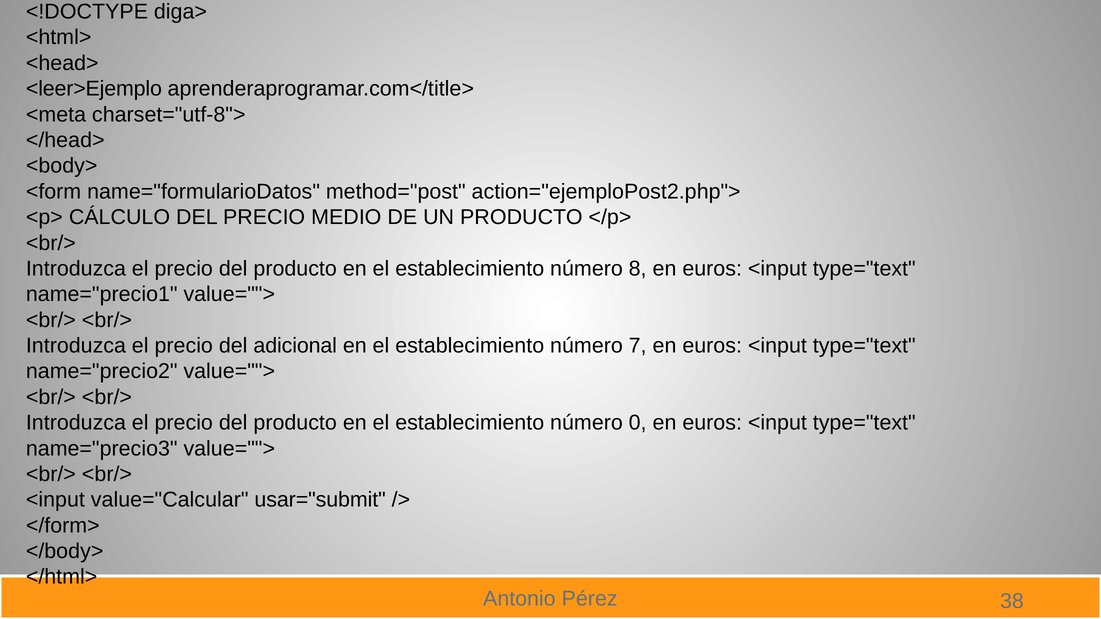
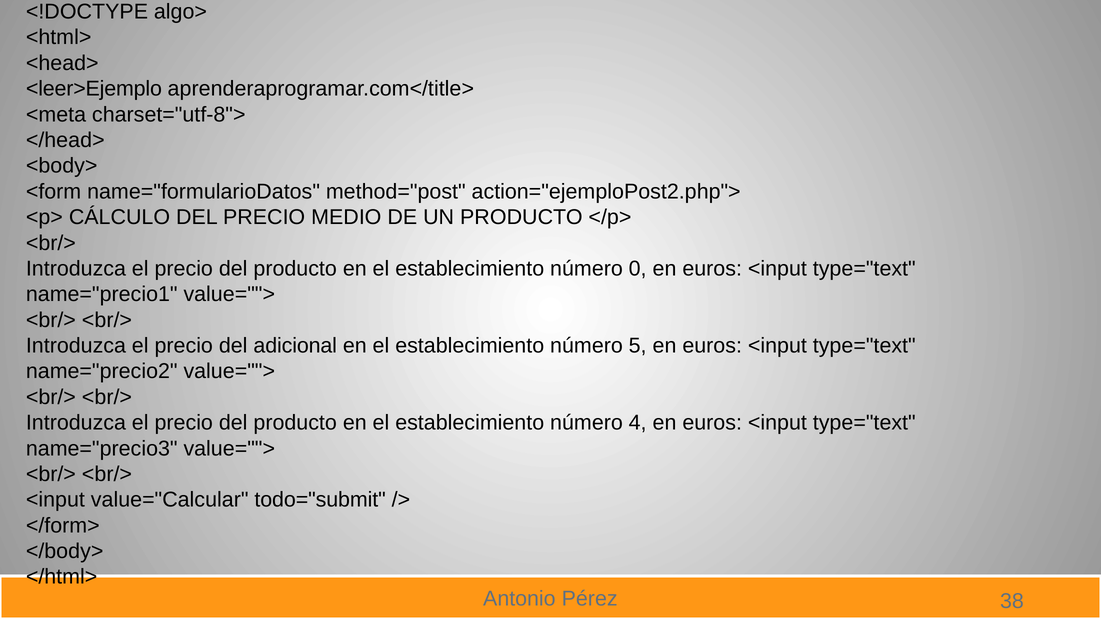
diga>: diga> -> algo>
8: 8 -> 0
7: 7 -> 5
0: 0 -> 4
usar="submit: usar="submit -> todo="submit
